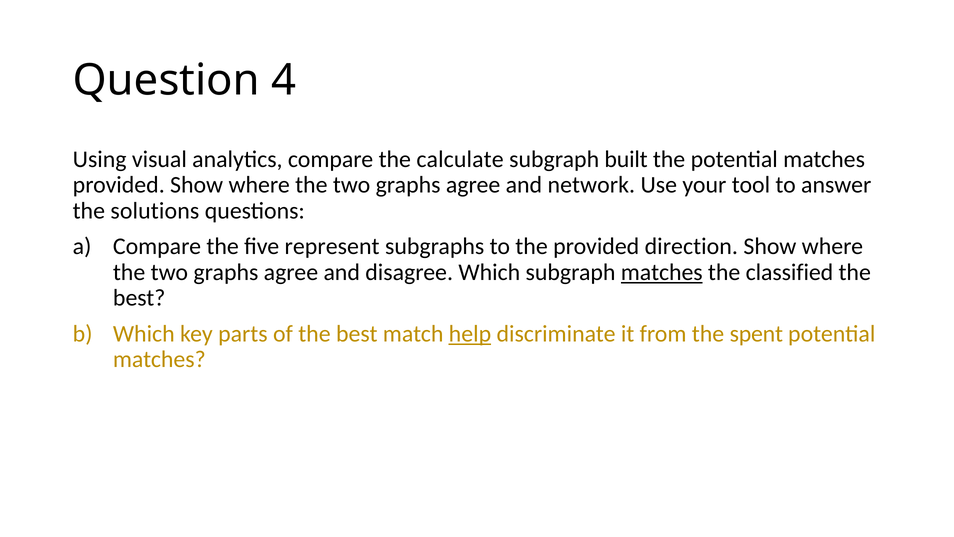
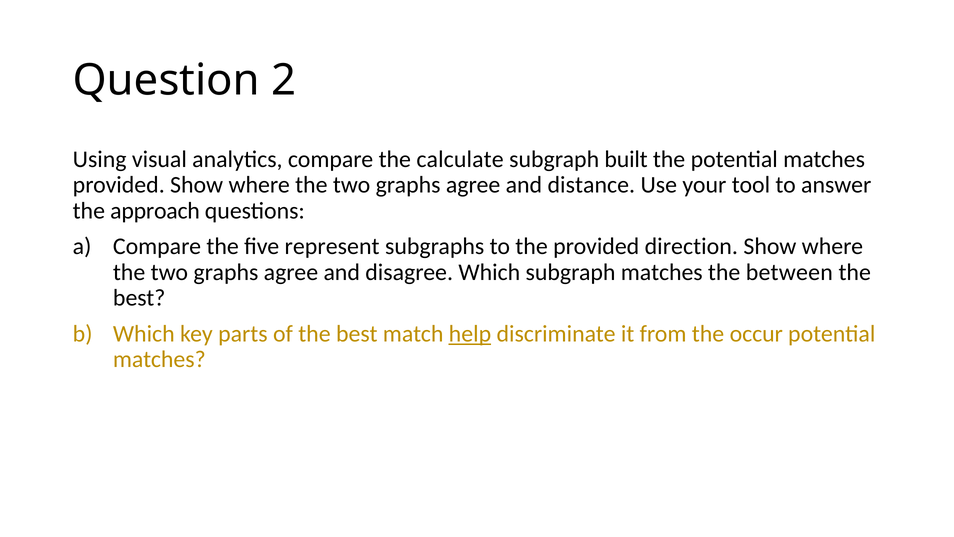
4: 4 -> 2
network: network -> distance
solutions: solutions -> approach
matches at (662, 272) underline: present -> none
classified: classified -> between
spent: spent -> occur
